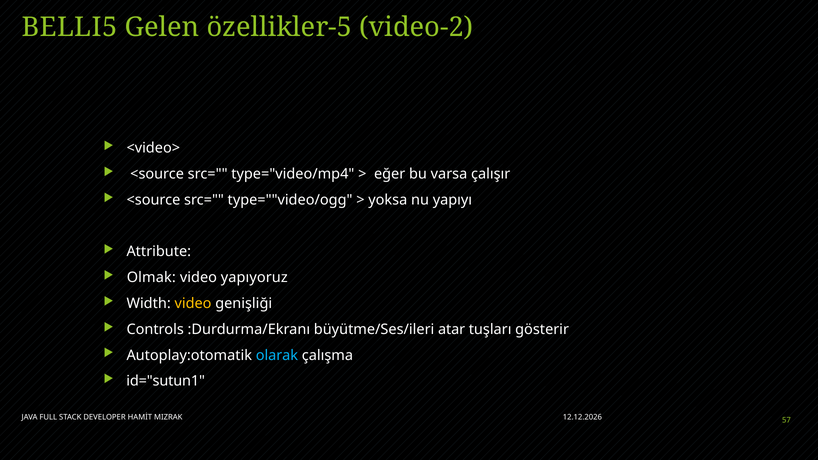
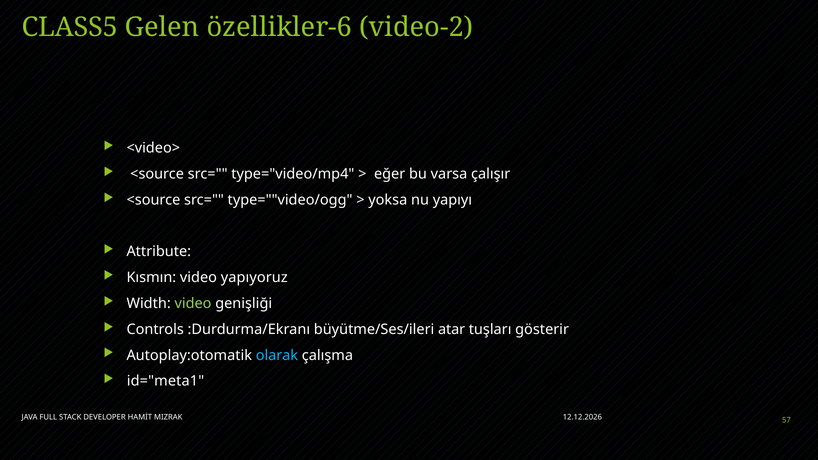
BELLI5: BELLI5 -> CLASS5
özellikler-5: özellikler-5 -> özellikler-6
Olmak: Olmak -> Kısmın
video at (193, 304) colour: yellow -> light green
id="sutun1: id="sutun1 -> id="meta1
